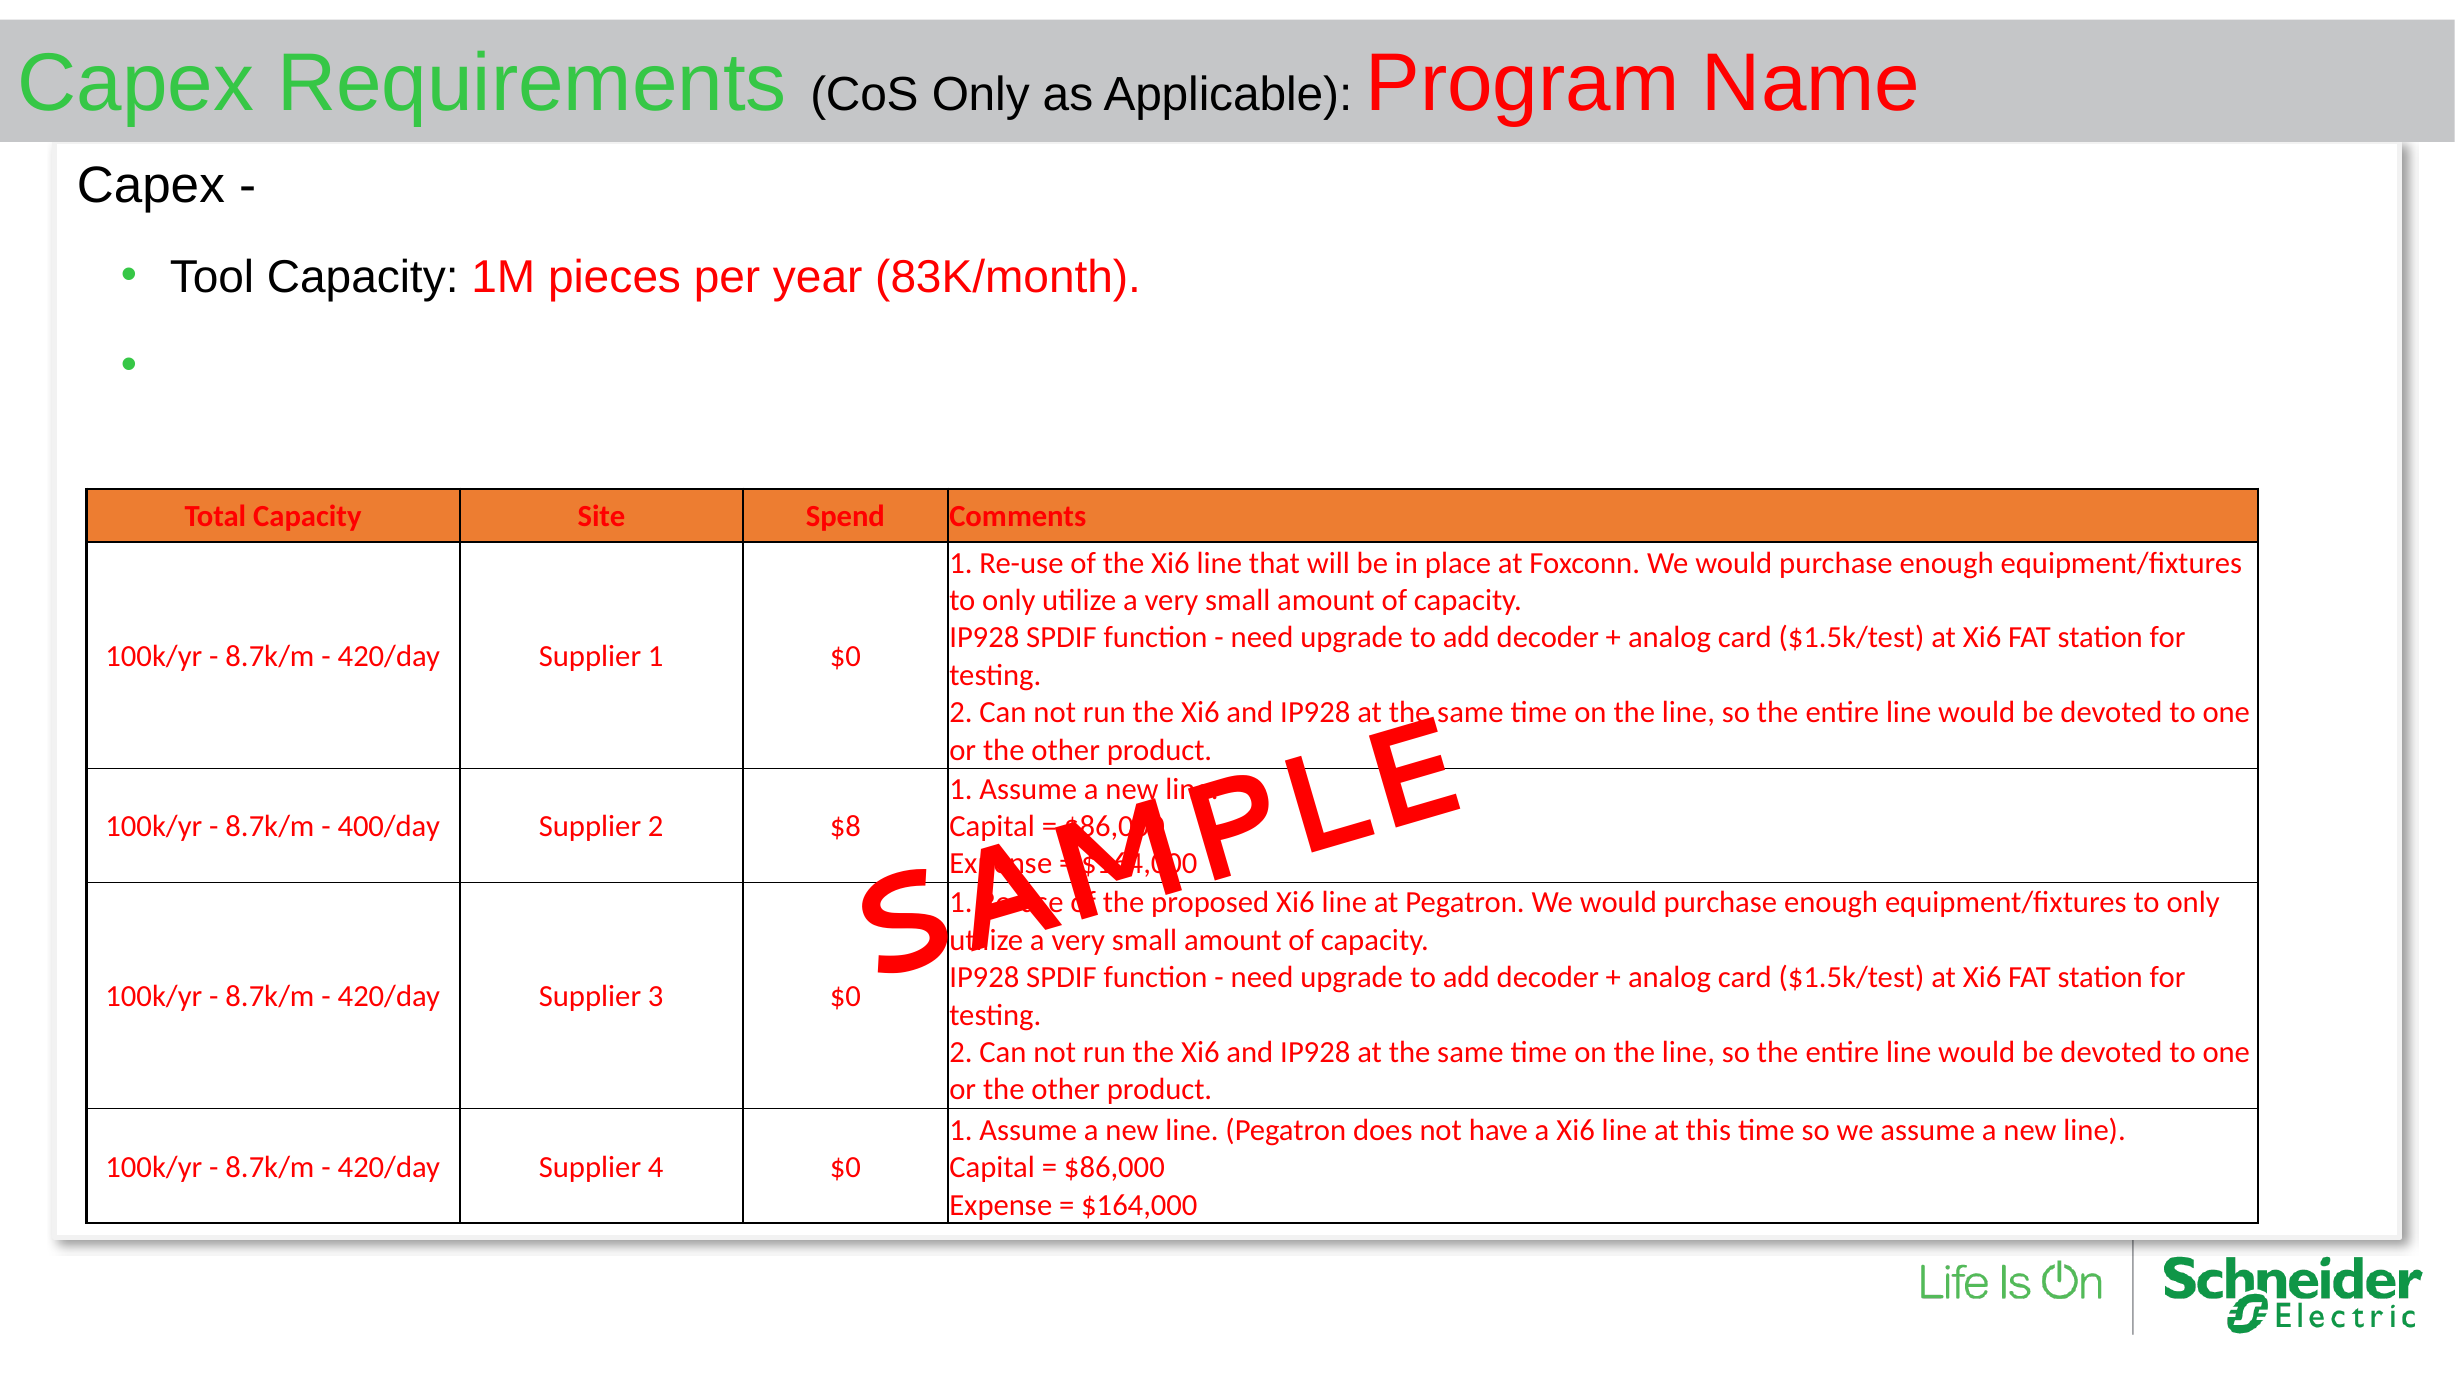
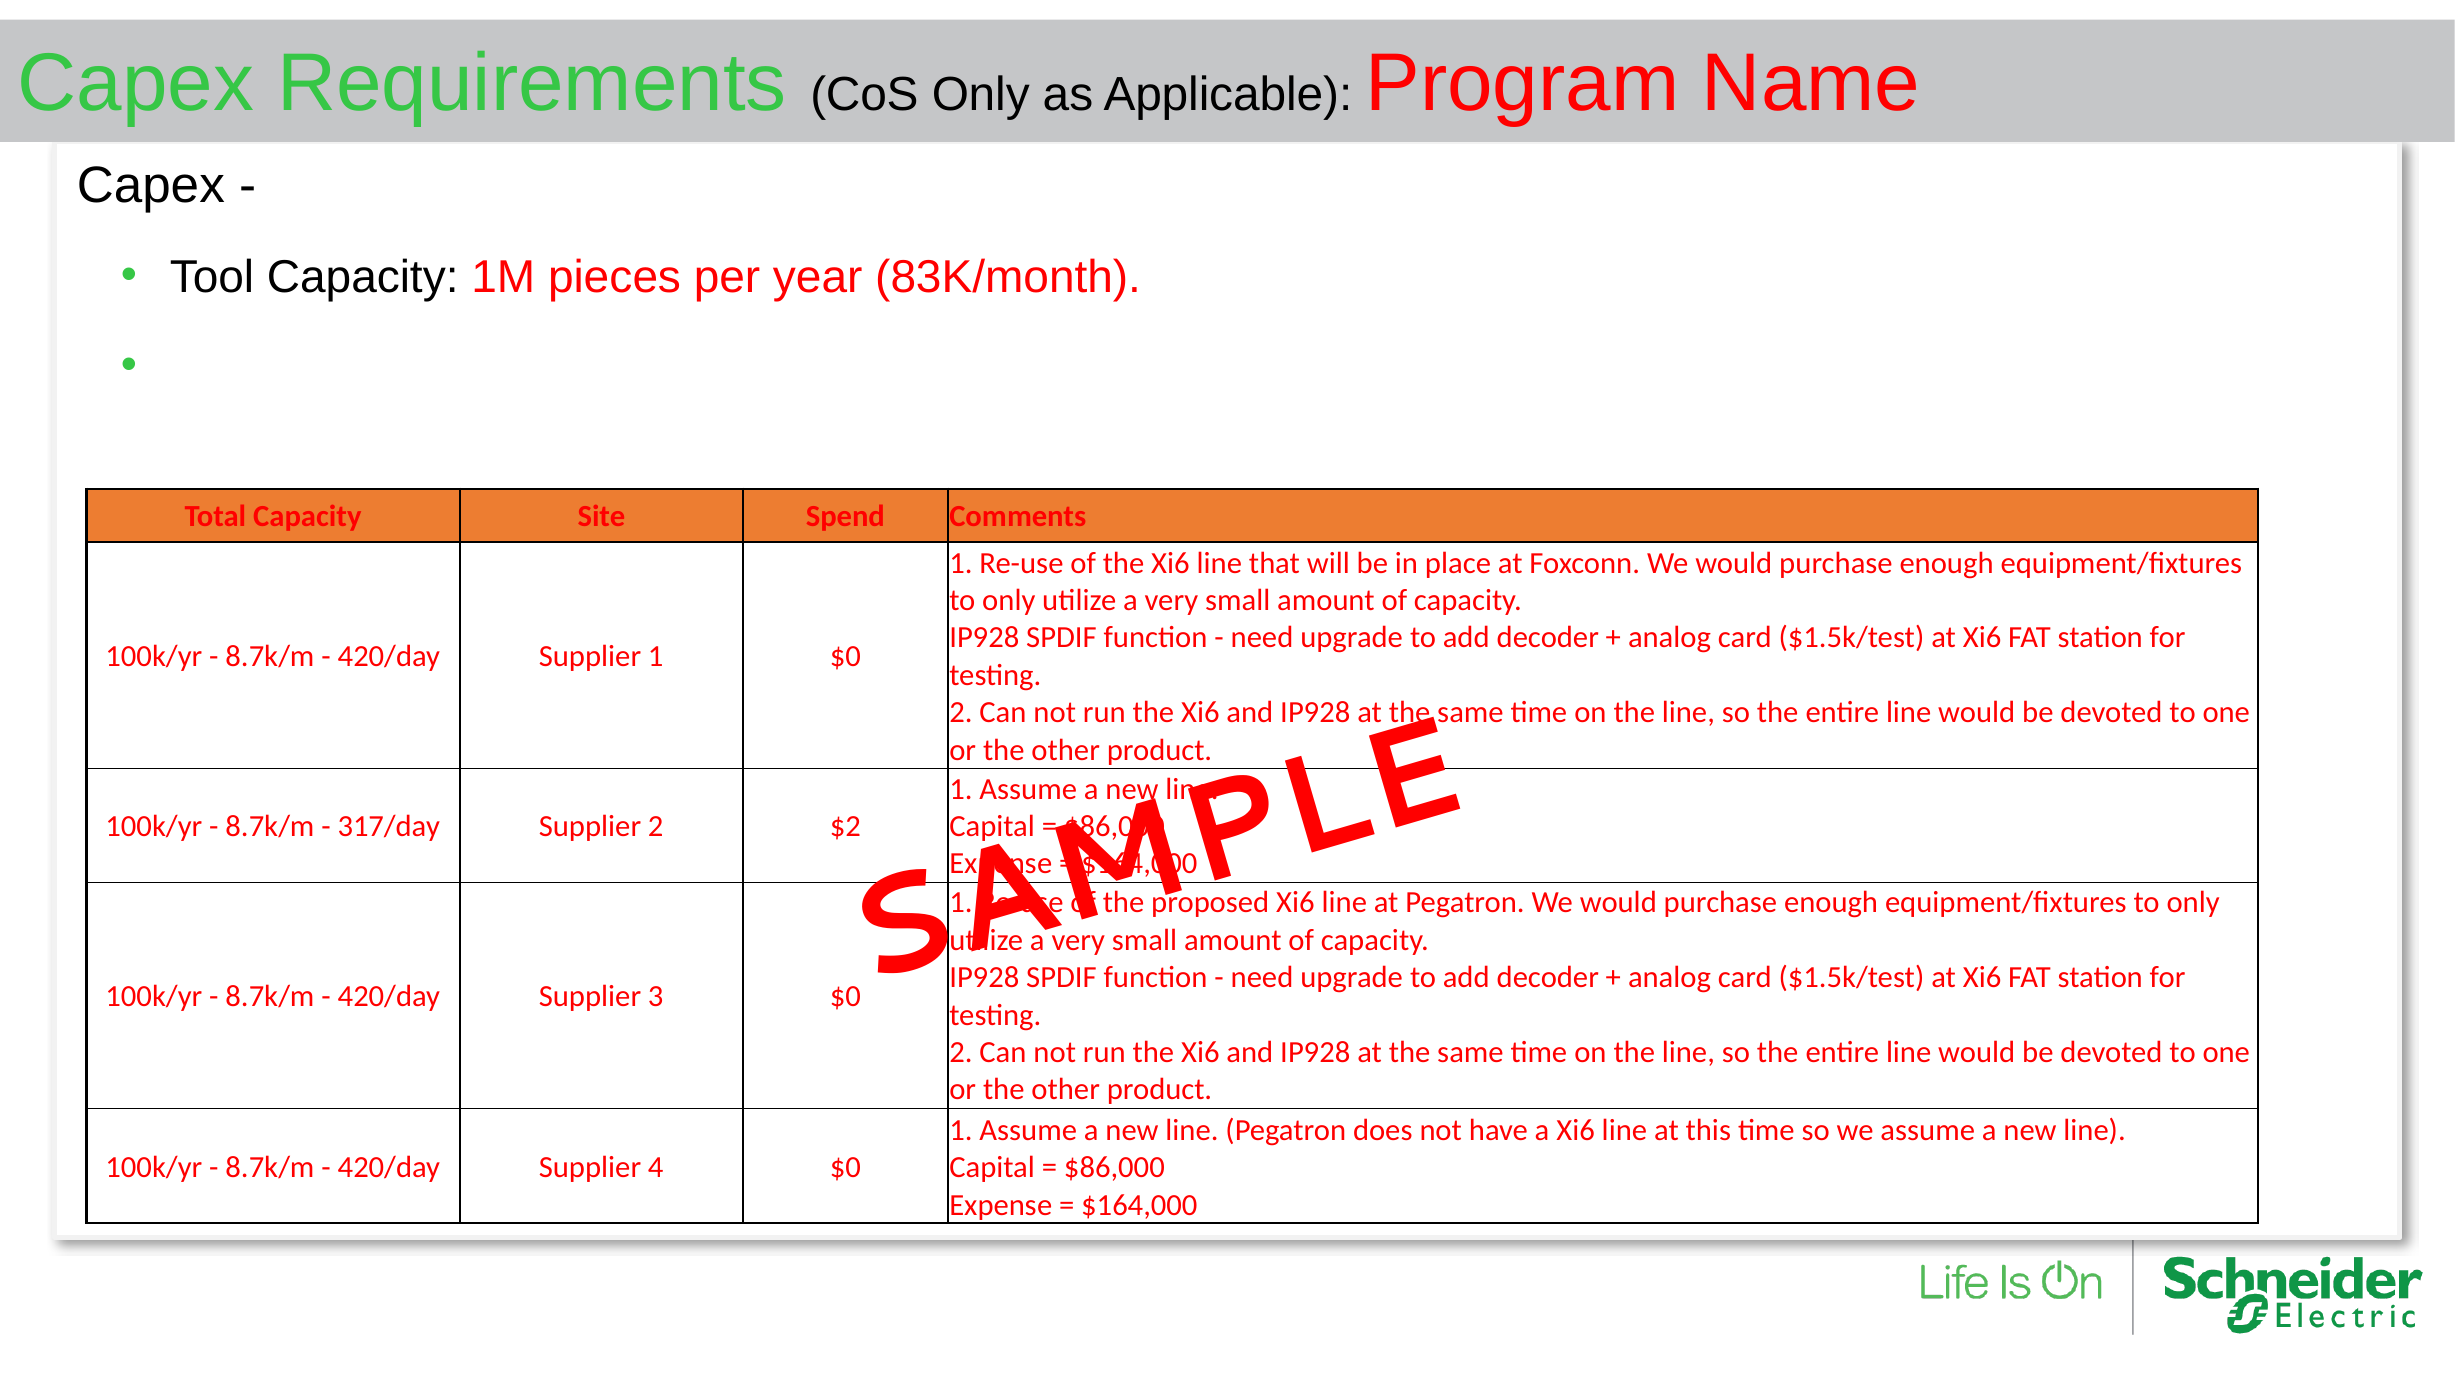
400/day: 400/day -> 317/day
$8: $8 -> $2
